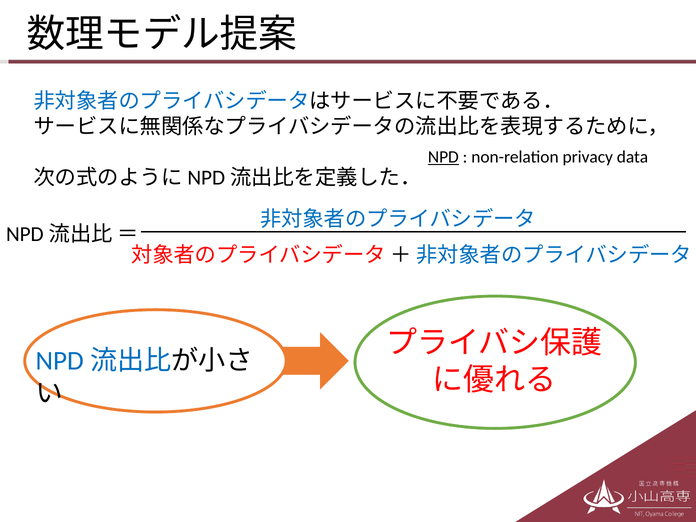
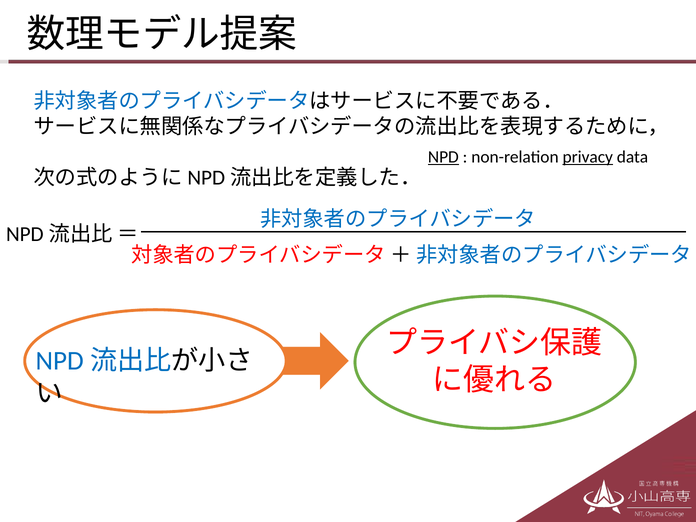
privacy underline: none -> present
